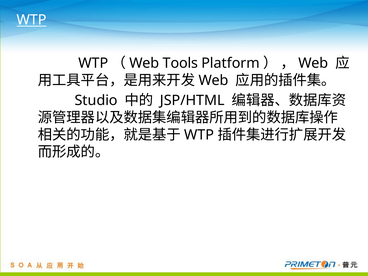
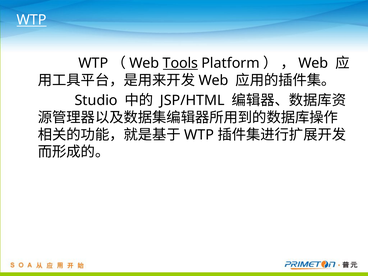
Tools underline: none -> present
